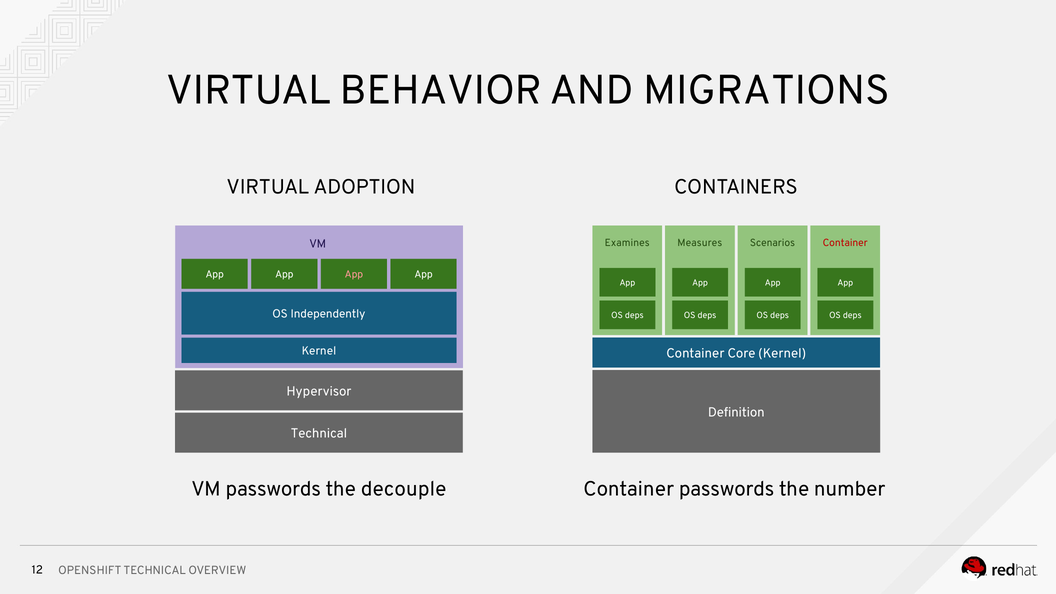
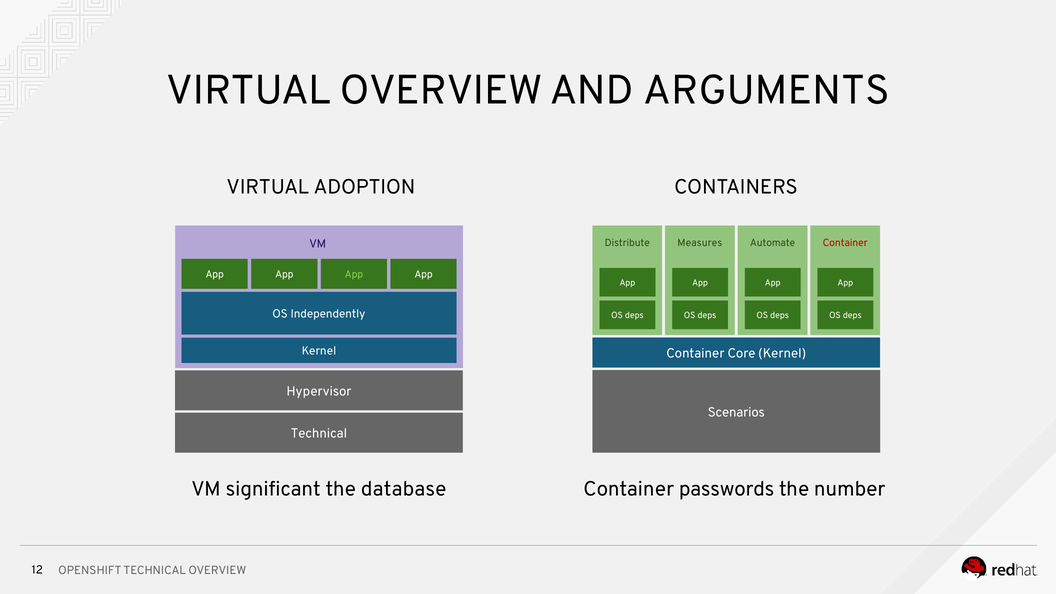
VIRTUAL BEHAVIOR: BEHAVIOR -> OVERVIEW
MIGRATIONS: MIGRATIONS -> ARGUMENTS
Examines: Examines -> Distribute
Scenarios: Scenarios -> Automate
App at (354, 274) colour: pink -> light green
Definition: Definition -> Scenarios
VM passwords: passwords -> significant
decouple: decouple -> database
